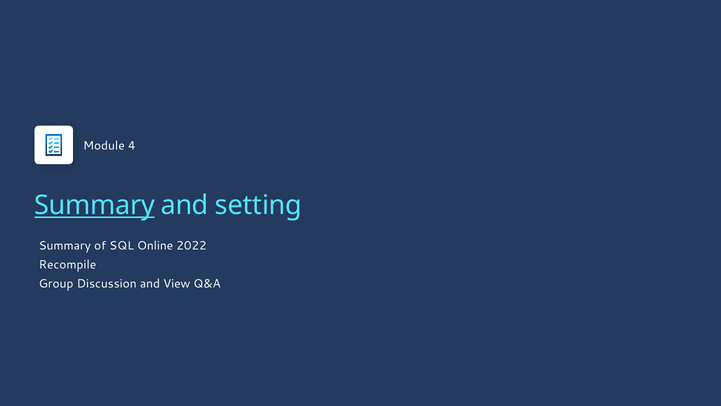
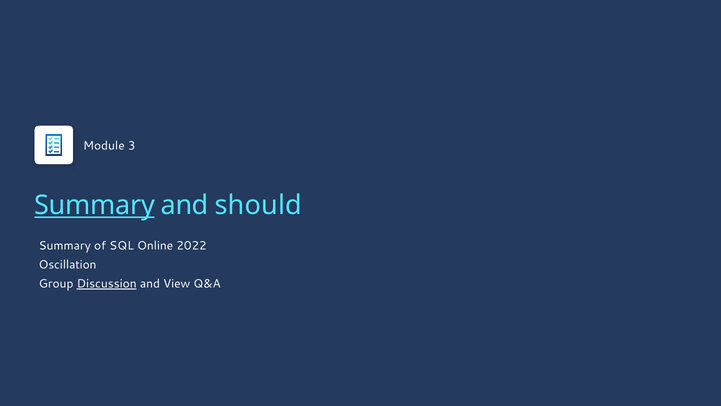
4: 4 -> 3
setting: setting -> should
Recompile: Recompile -> Oscillation
Discussion underline: none -> present
